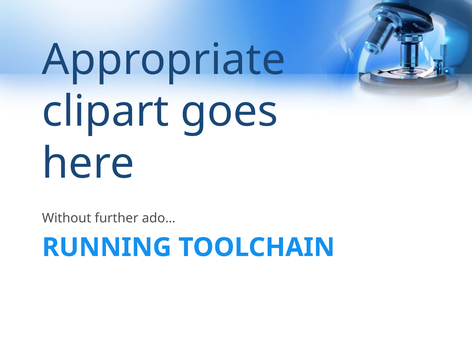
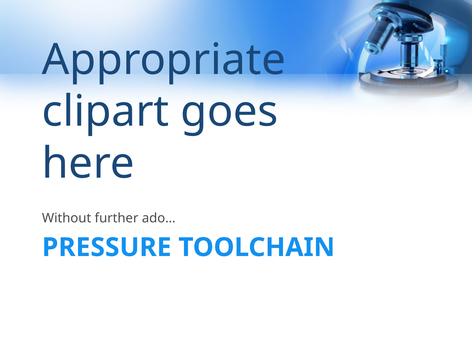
RUNNING: RUNNING -> PRESSURE
